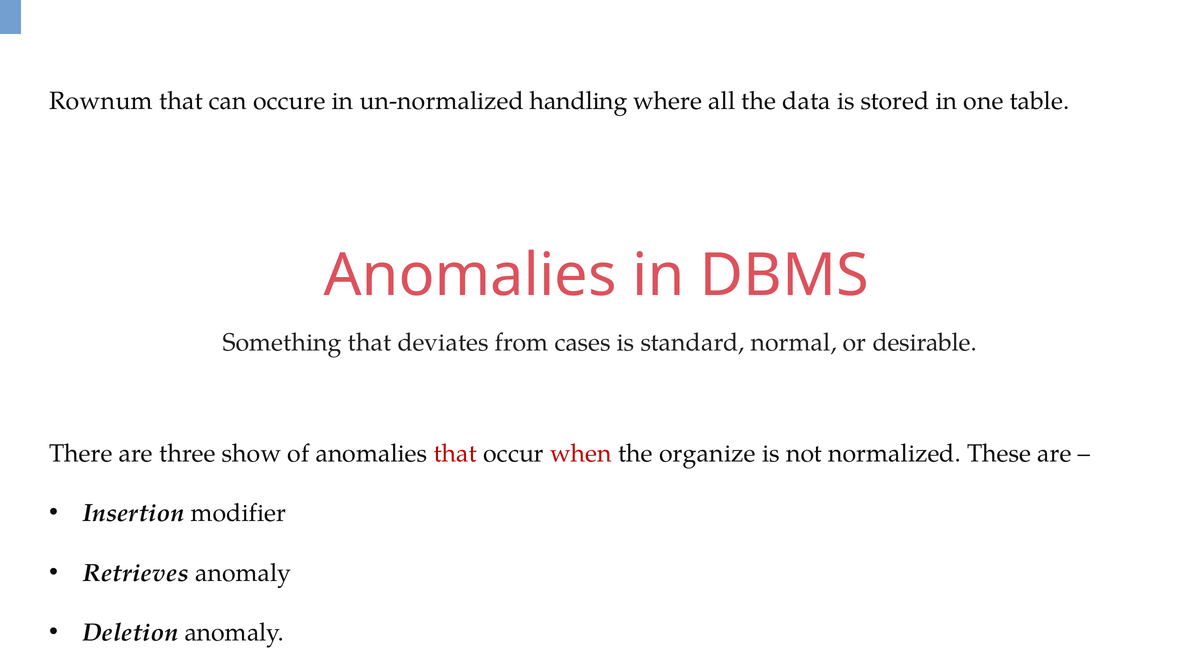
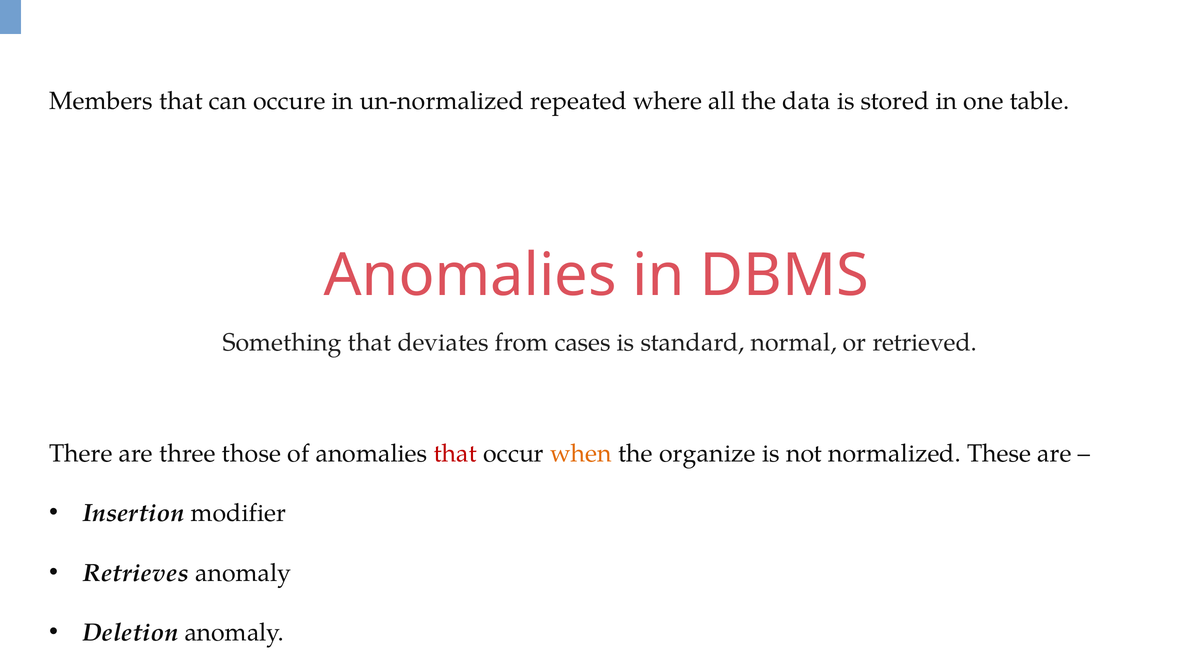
Rownum: Rownum -> Members
handling: handling -> repeated
desirable: desirable -> retrieved
show: show -> those
when colour: red -> orange
